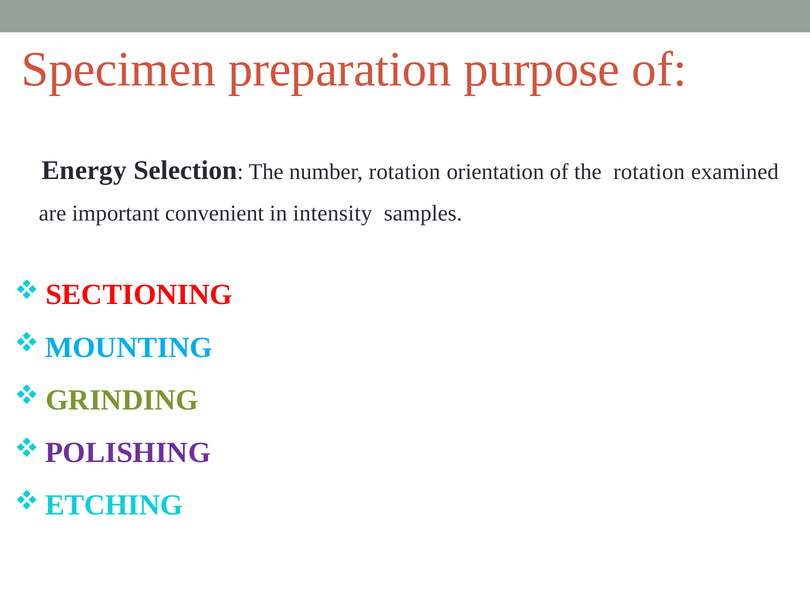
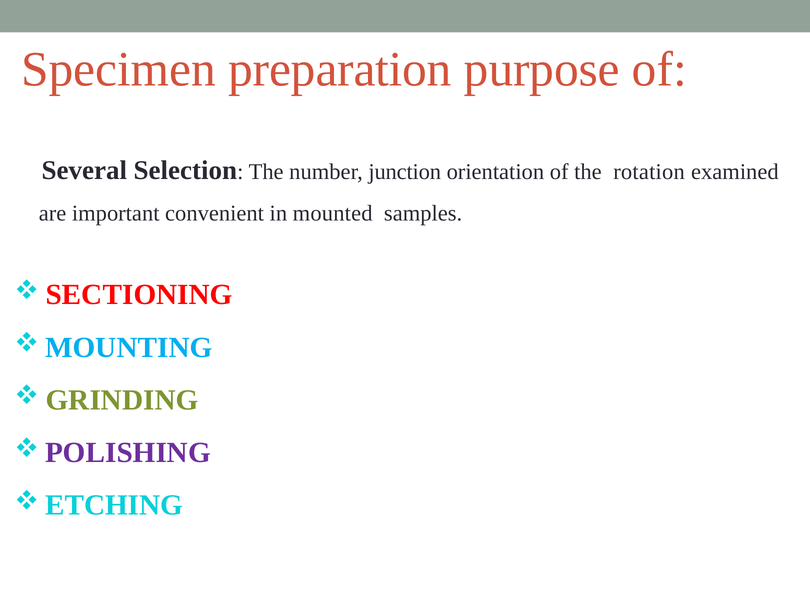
Energy: Energy -> Several
number rotation: rotation -> junction
intensity: intensity -> mounted
